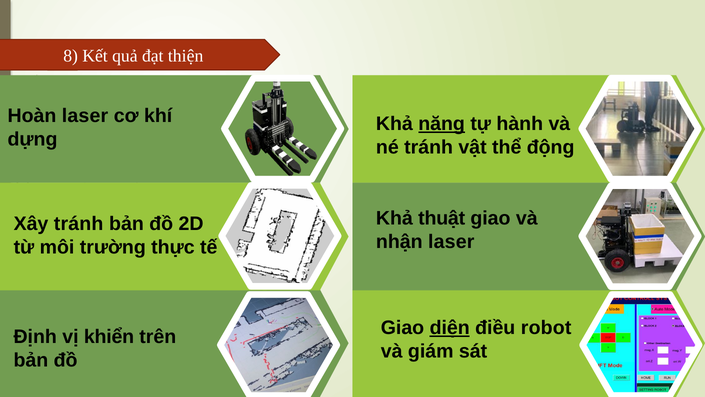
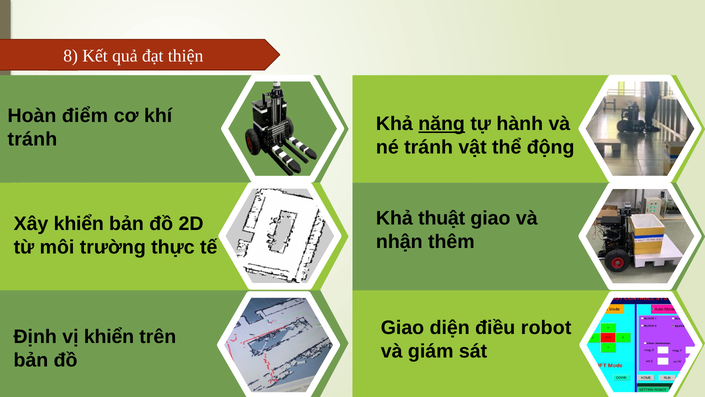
Hoàn laser: laser -> điểm
dựng at (32, 139): dựng -> tránh
Xây tránh: tránh -> khiển
nhận laser: laser -> thêm
diện underline: present -> none
